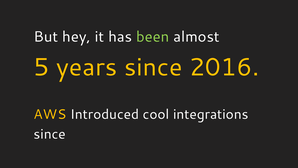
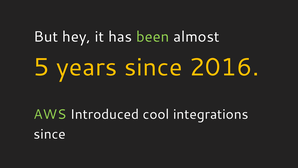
AWS colour: yellow -> light green
